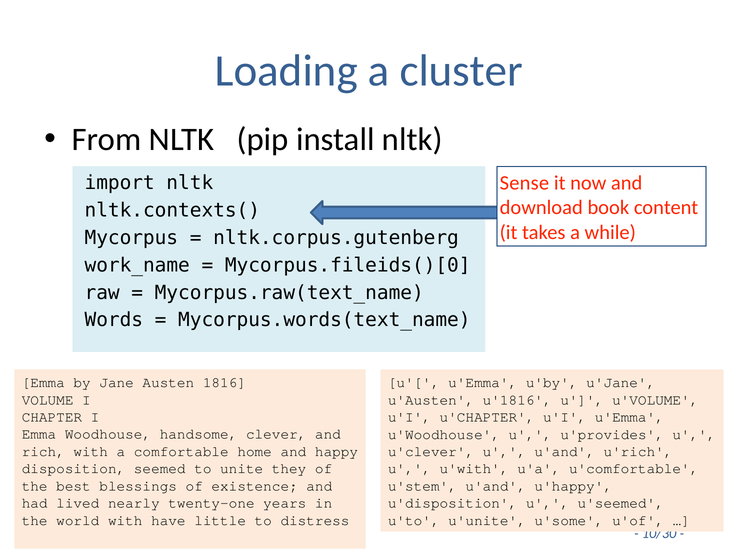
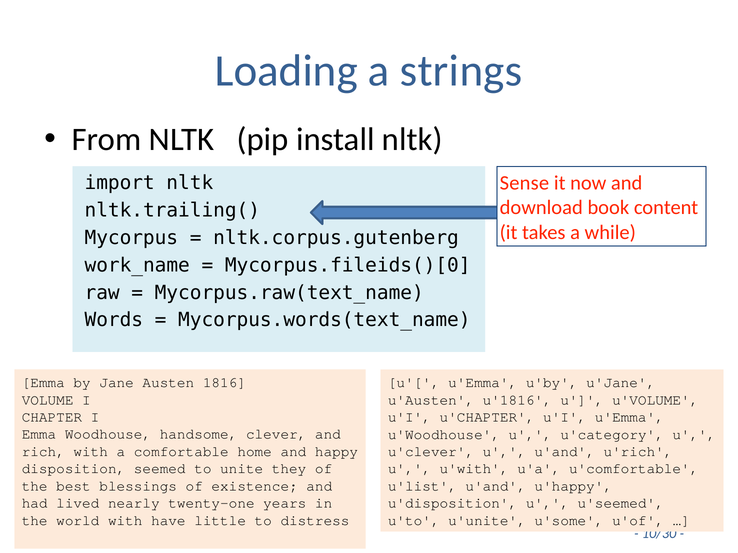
cluster: cluster -> strings
nltk.contexts(: nltk.contexts( -> nltk.trailing(
u'provides: u'provides -> u'category
u'stem: u'stem -> u'list
